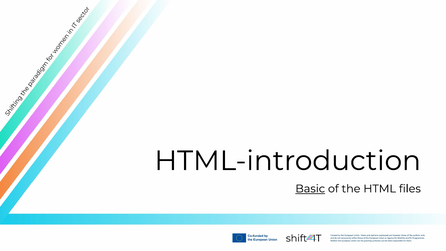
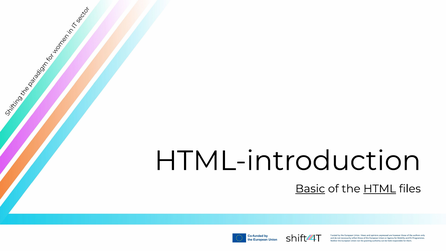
HTML underline: none -> present
